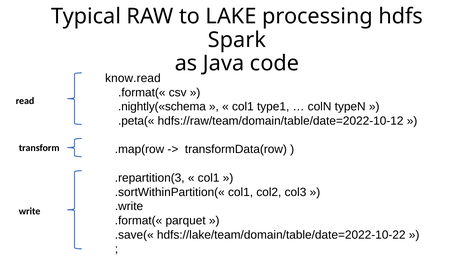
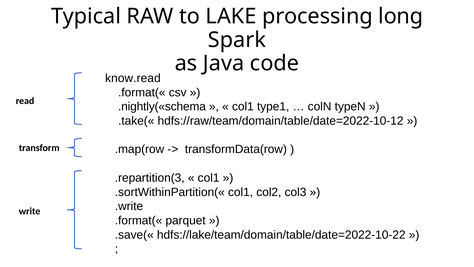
hdfs: hdfs -> long
.peta(«: .peta(« -> .take(«
